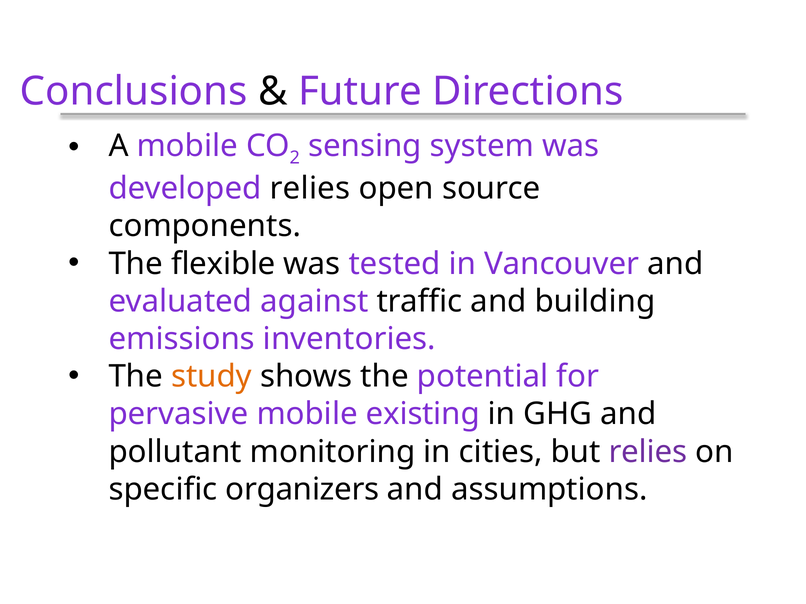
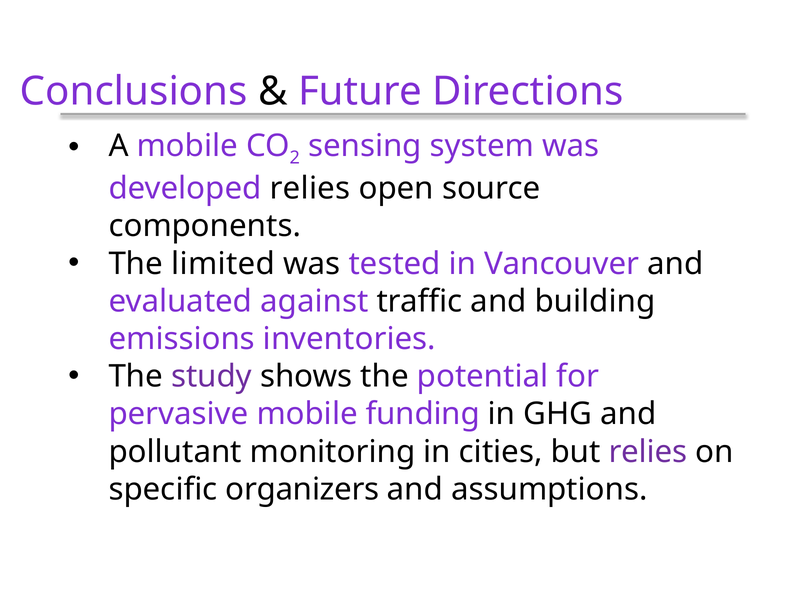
flexible: flexible -> limited
study colour: orange -> purple
existing: existing -> funding
